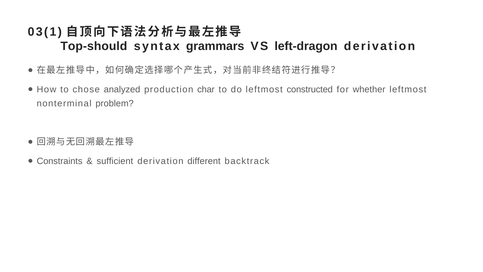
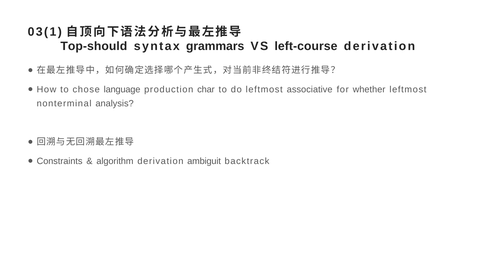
left-dragon: left-dragon -> left-course
analyzed: analyzed -> language
constructed: constructed -> associative
problem: problem -> analysis
sufficient: sufficient -> algorithm
different: different -> ambiguit
